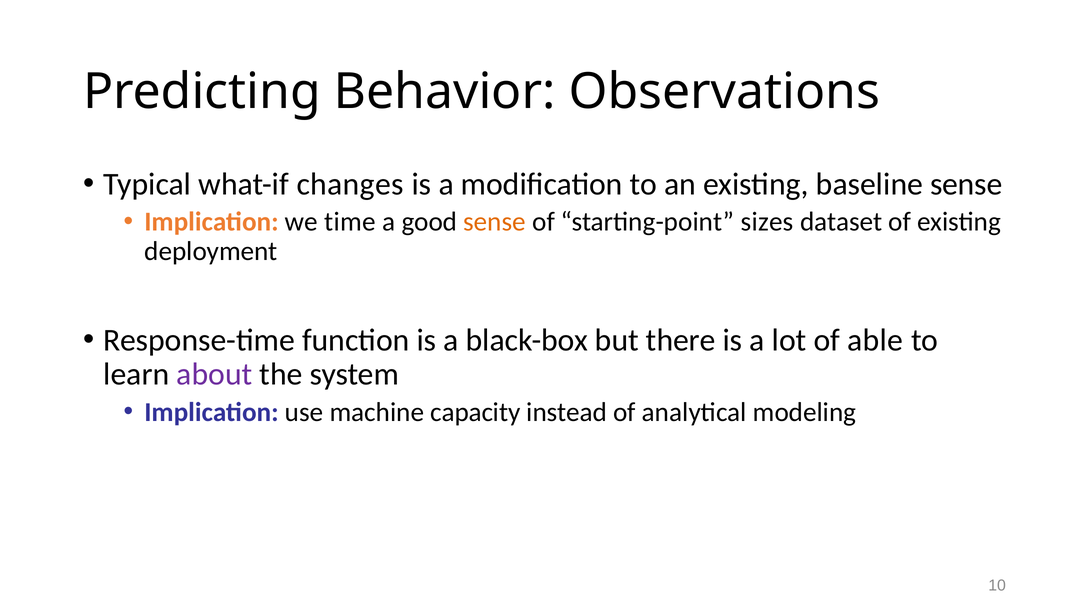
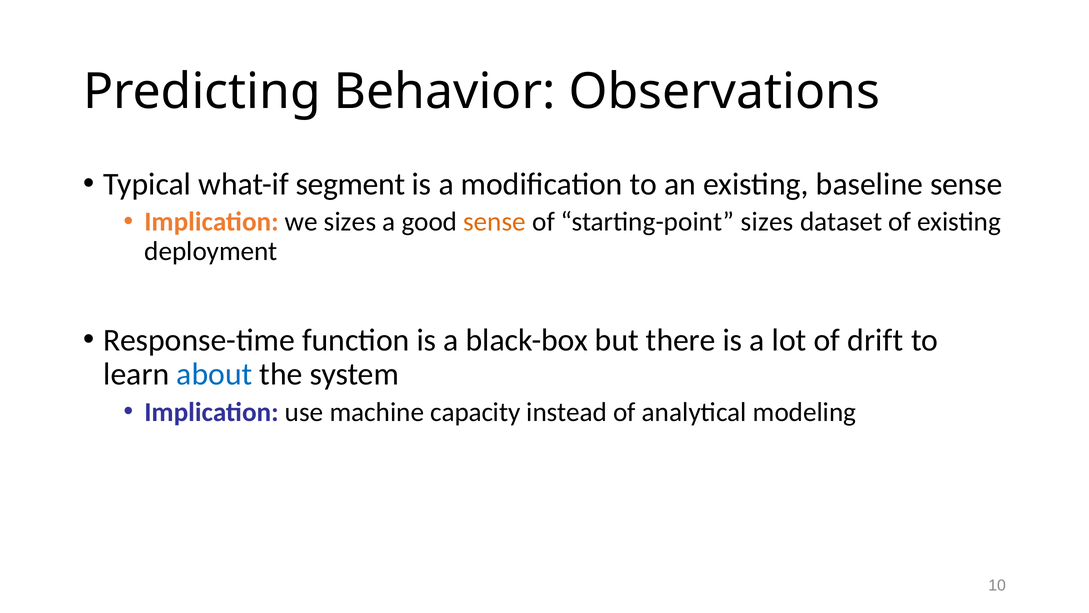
changes: changes -> segment
we time: time -> sizes
able: able -> drift
about colour: purple -> blue
